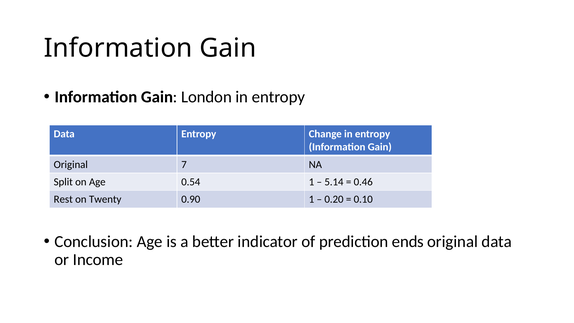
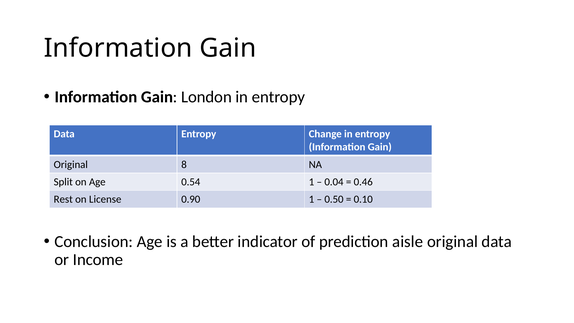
7: 7 -> 8
5.14: 5.14 -> 0.04
Twenty: Twenty -> License
0.20: 0.20 -> 0.50
ends: ends -> aisle
